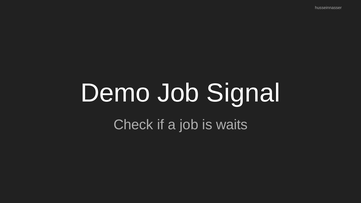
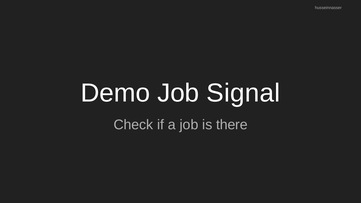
waits: waits -> there
